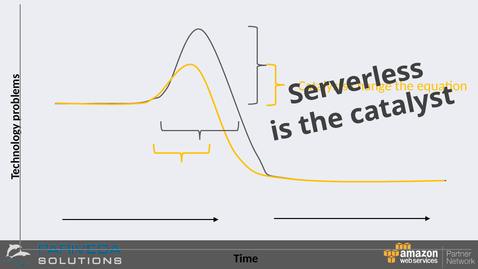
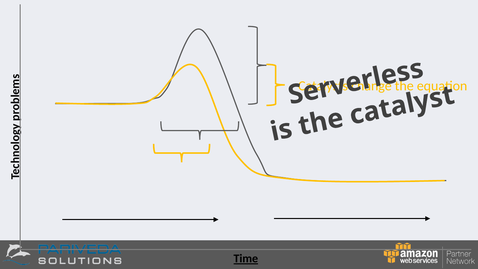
Time underline: none -> present
